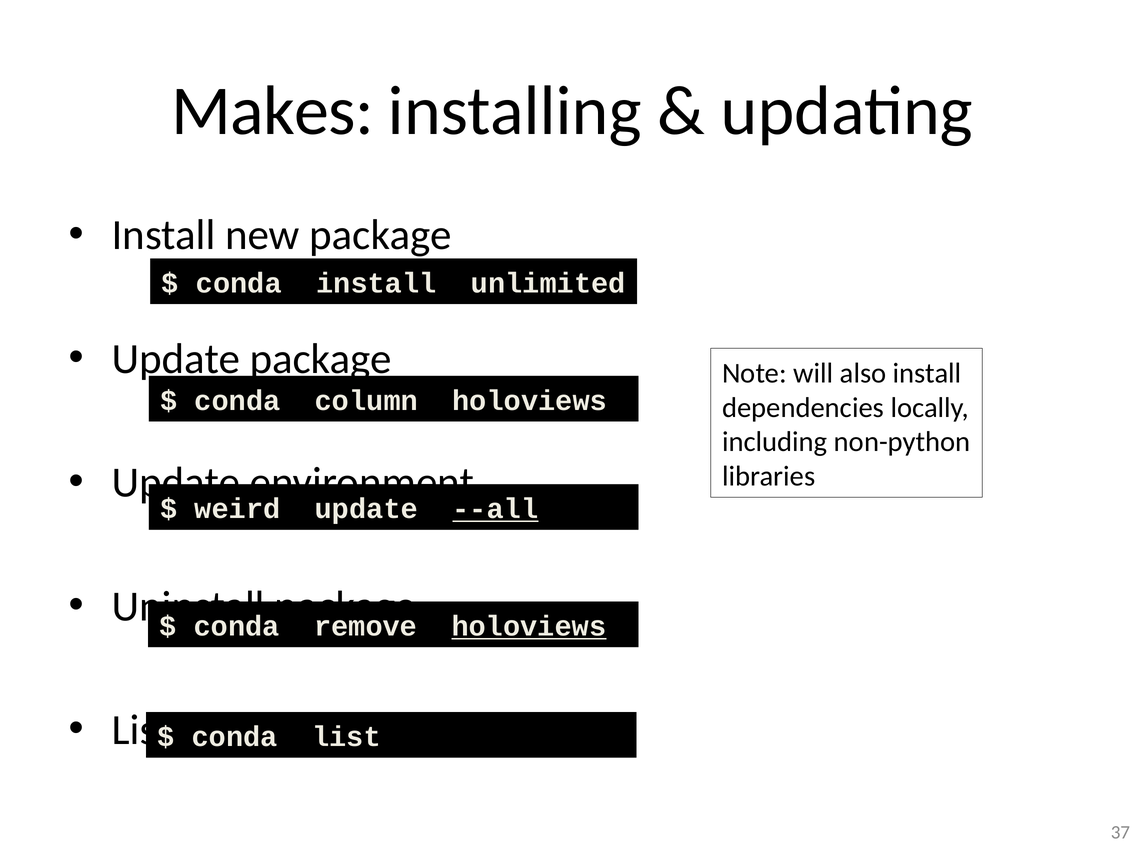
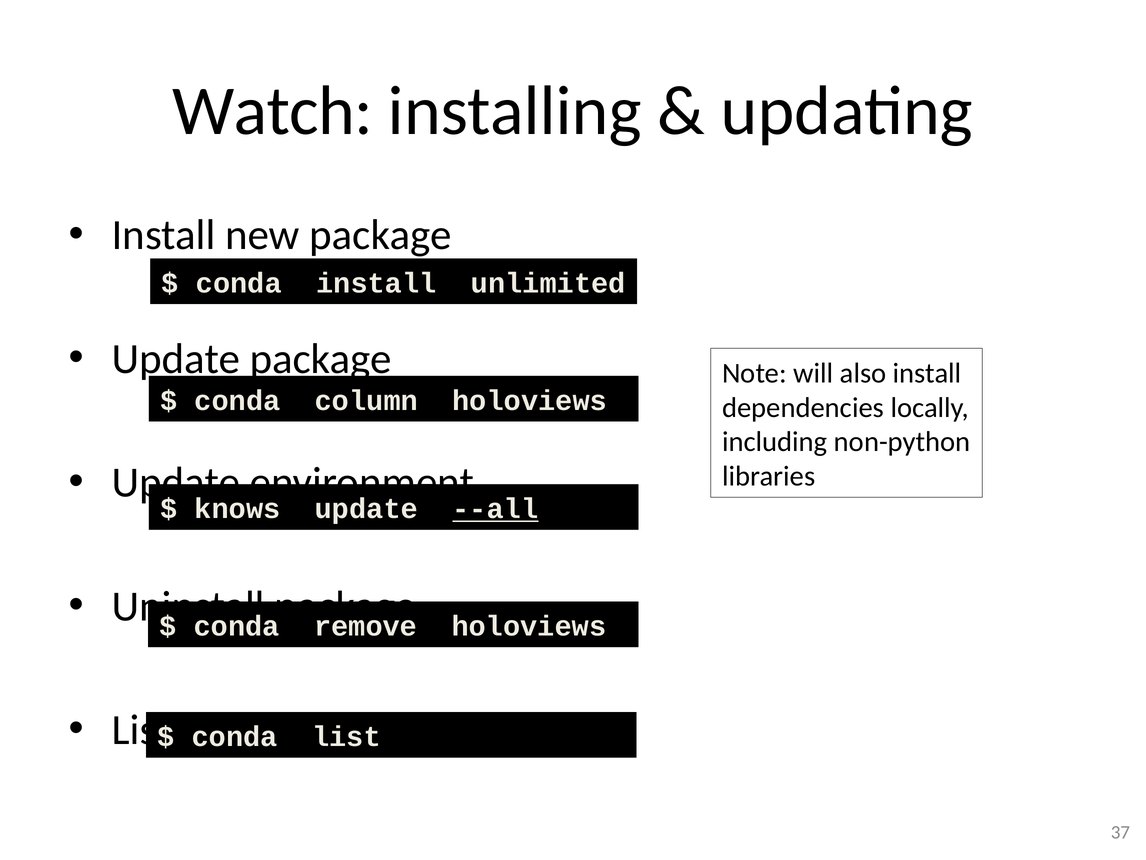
Makes: Makes -> Watch
weird: weird -> knows
holoviews at (529, 626) underline: present -> none
